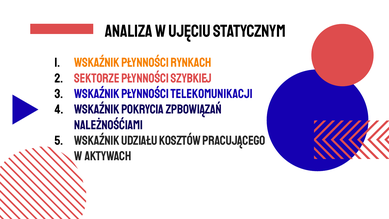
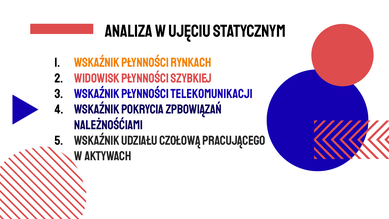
SEKTORZE: SEKTORZE -> WIDOWISK
KOSZTÓW: KOSZTÓW -> CZOŁOWĄ
